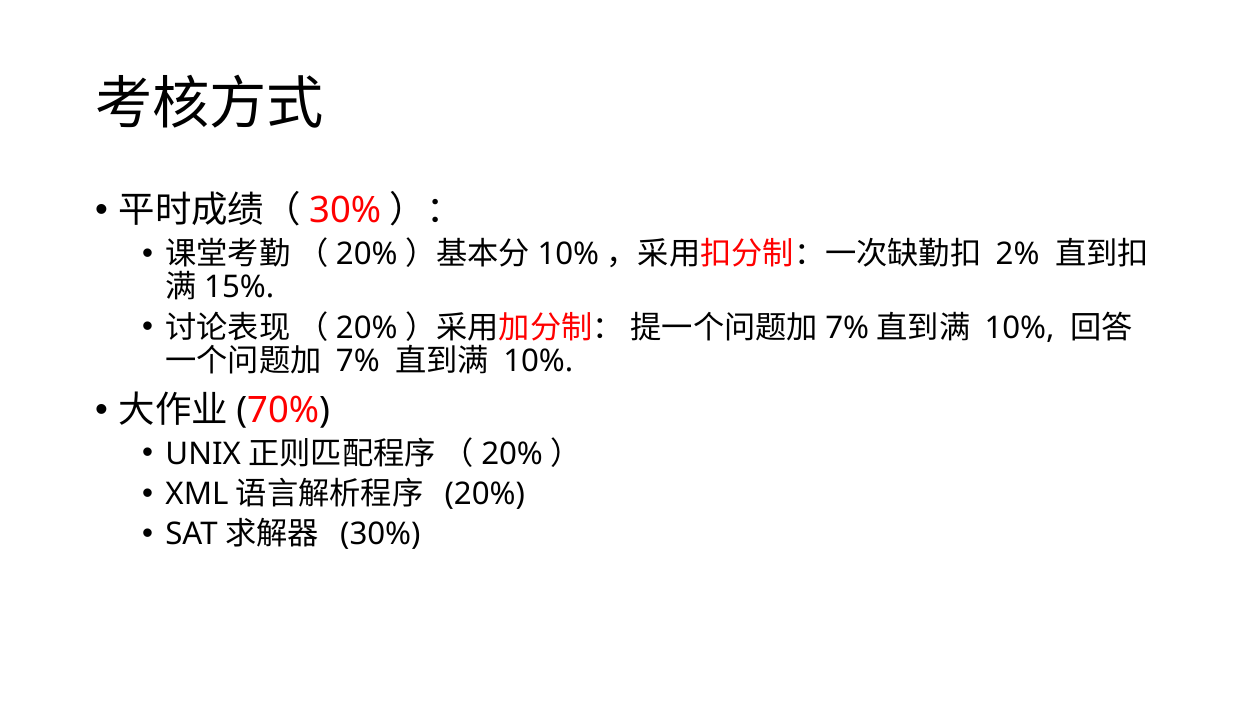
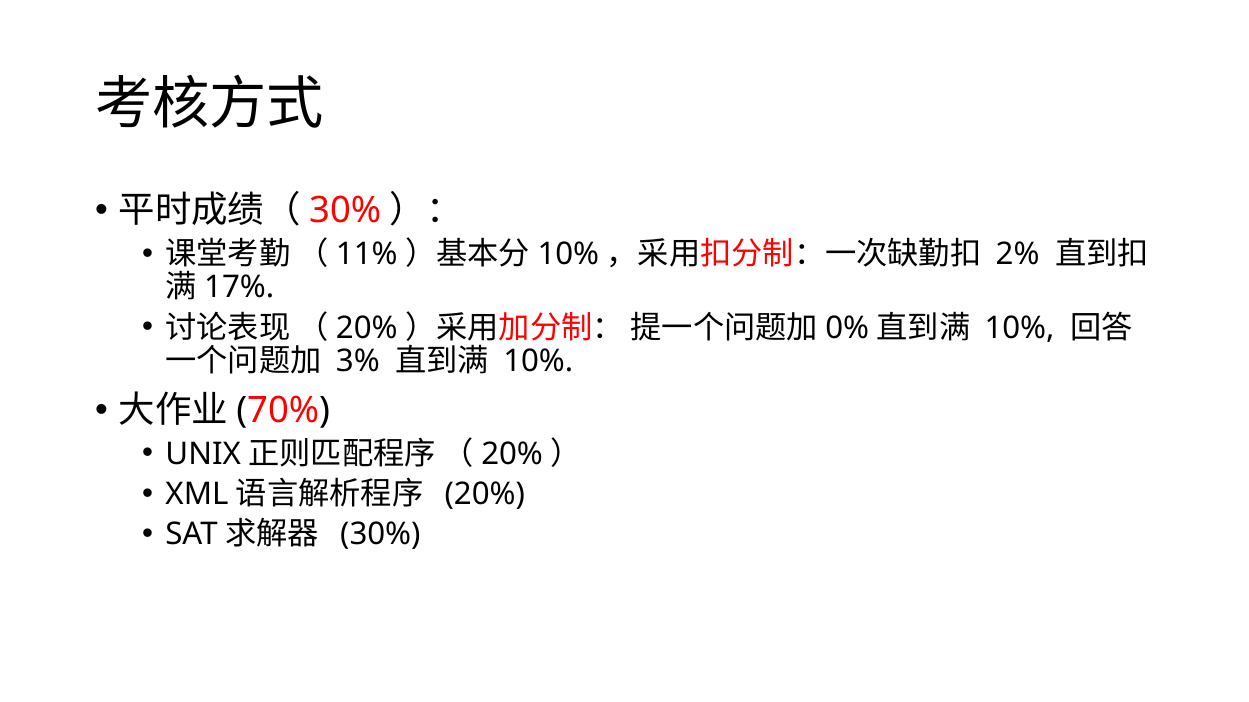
20% at (367, 254): 20% -> 11%
15%: 15% -> 17%
7% at (847, 328): 7% -> 0%
7% at (358, 362): 7% -> 3%
